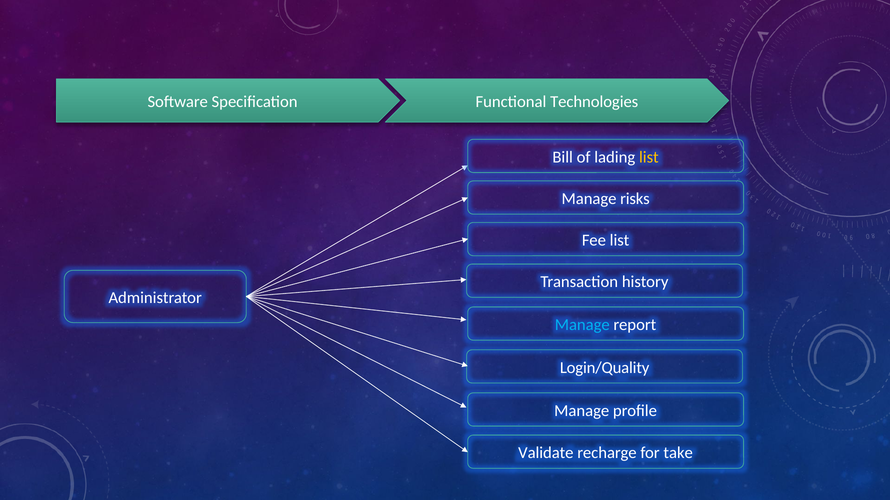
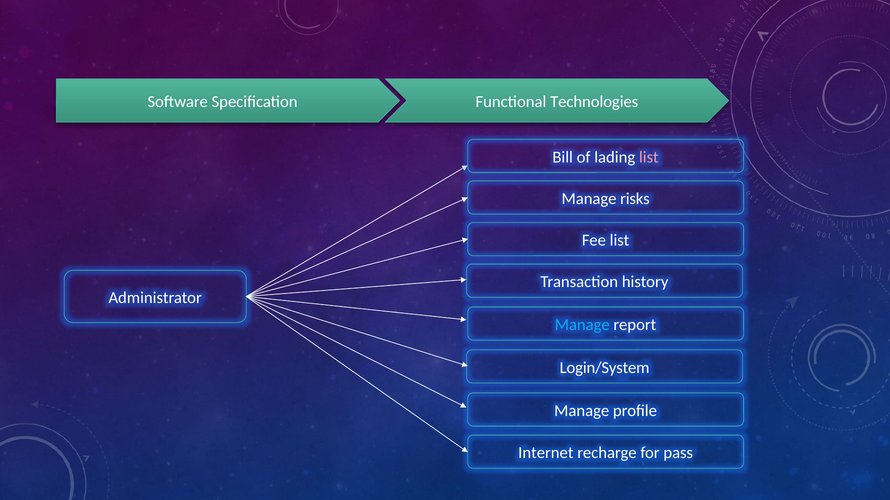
list at (649, 157) colour: yellow -> pink
Login/Quality: Login/Quality -> Login/System
Validate: Validate -> Internet
take: take -> pass
